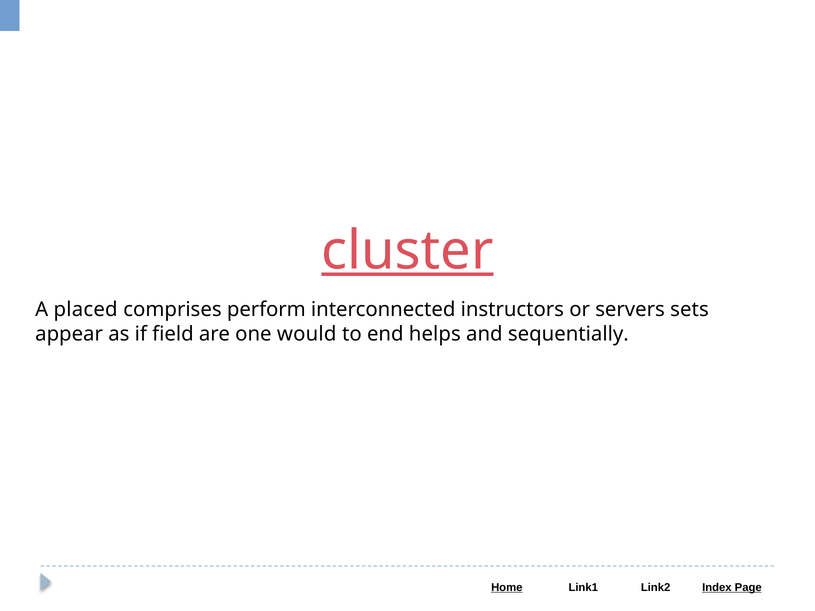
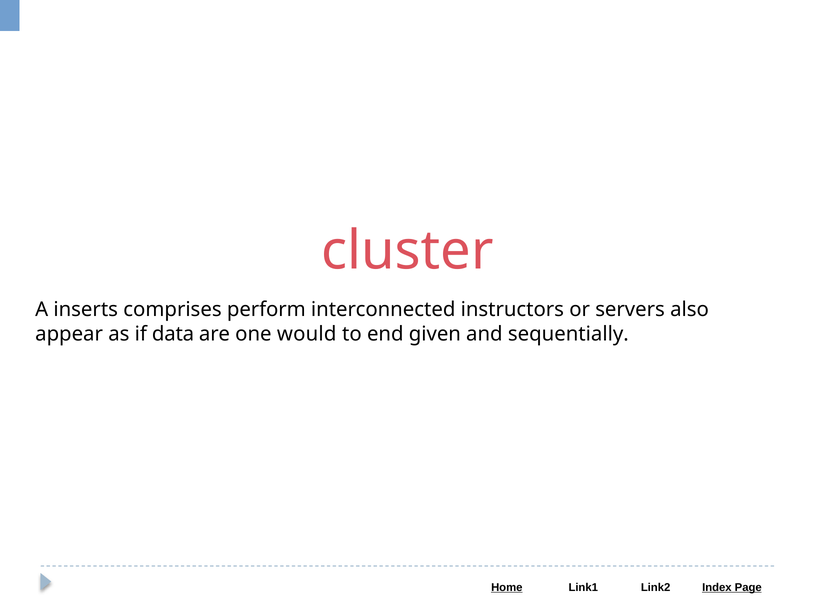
cluster underline: present -> none
placed: placed -> inserts
sets: sets -> also
field: field -> data
helps: helps -> given
